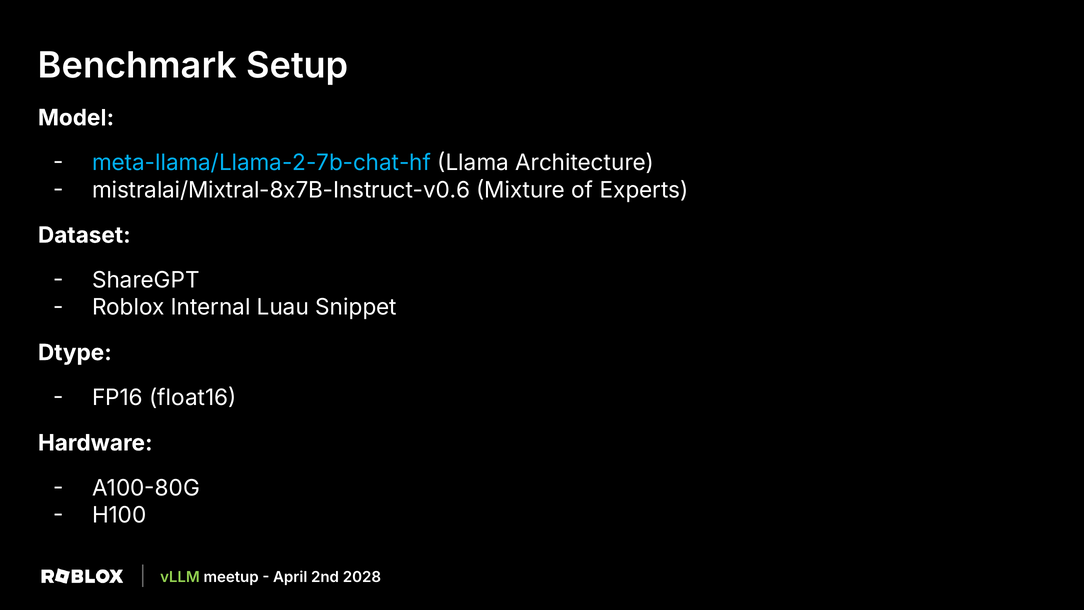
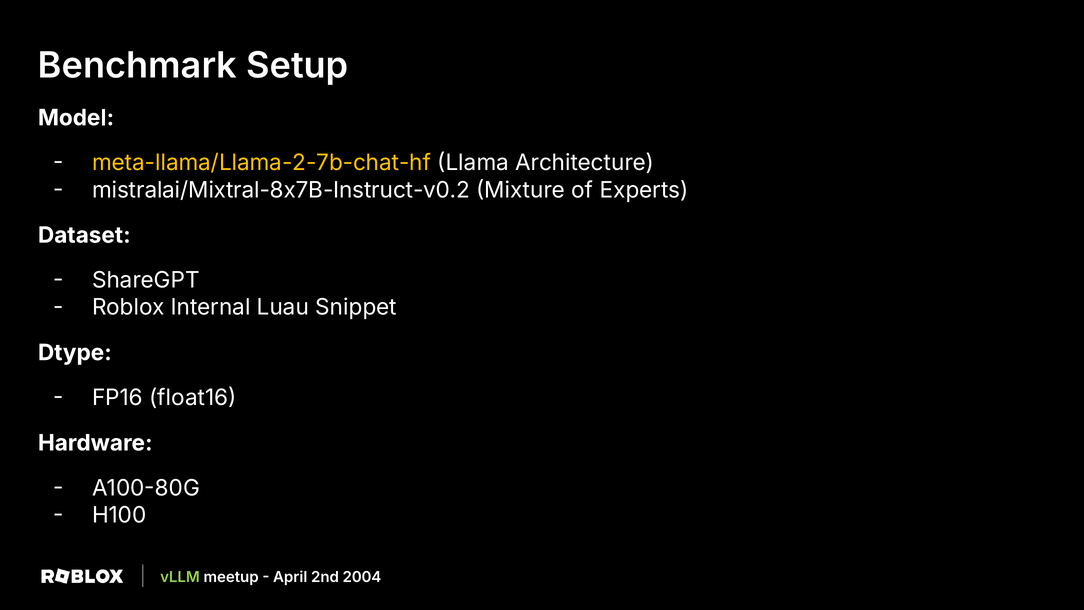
meta-llama/Llama-2-7b-chat-hf colour: light blue -> yellow
mistralai/Mixtral-8x7B-Instruct-v0.6: mistralai/Mixtral-8x7B-Instruct-v0.6 -> mistralai/Mixtral-8x7B-Instruct-v0.2
2028: 2028 -> 2004
